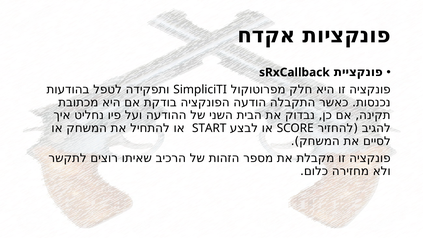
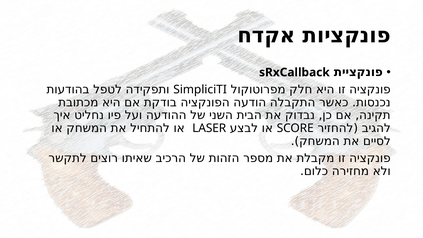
START: START -> LASER
